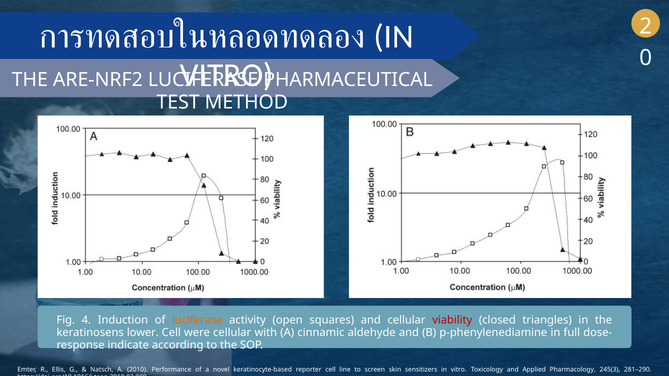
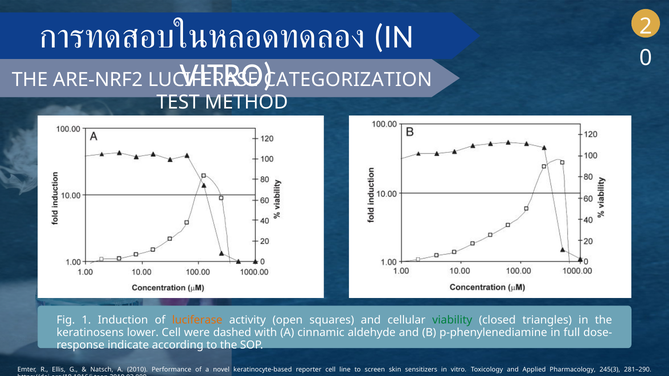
PHARMACEUTICAL: PHARMACEUTICAL -> CATEGORIZATION
4: 4 -> 1
viability colour: red -> green
were cellular: cellular -> dashed
